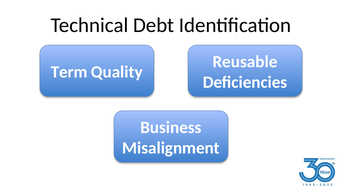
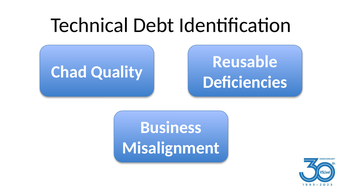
Term: Term -> Chad
